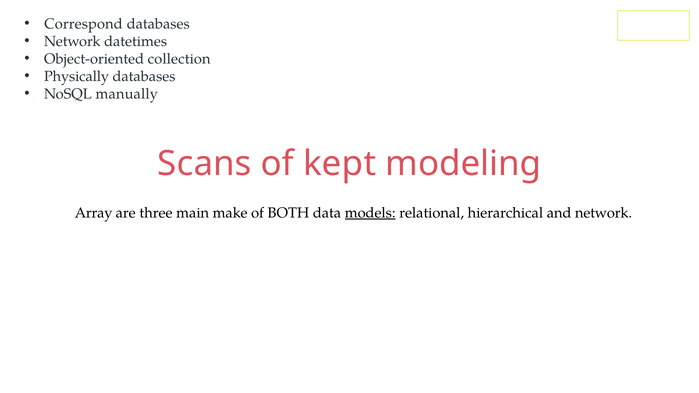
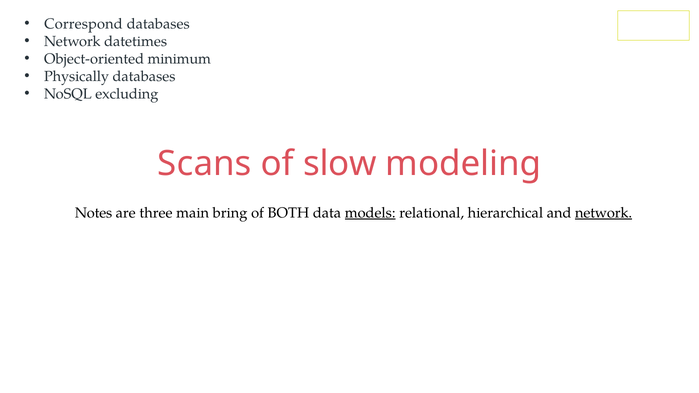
collection: collection -> minimum
manually: manually -> excluding
kept: kept -> slow
Array: Array -> Notes
make: make -> bring
network at (604, 213) underline: none -> present
